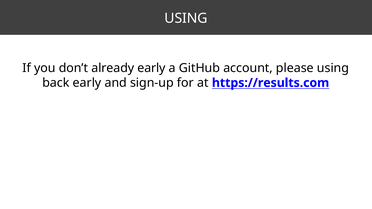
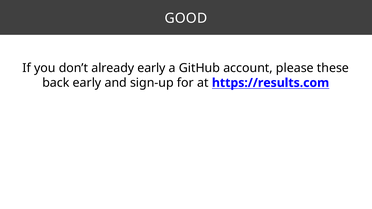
USING at (186, 18): USING -> GOOD
please using: using -> these
